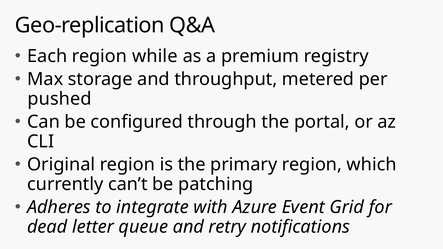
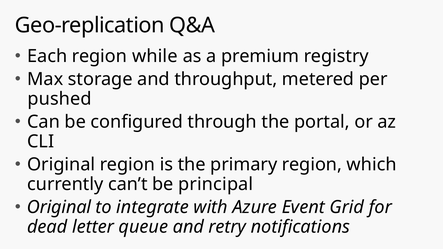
patching: patching -> principal
Adheres at (59, 207): Adheres -> Original
